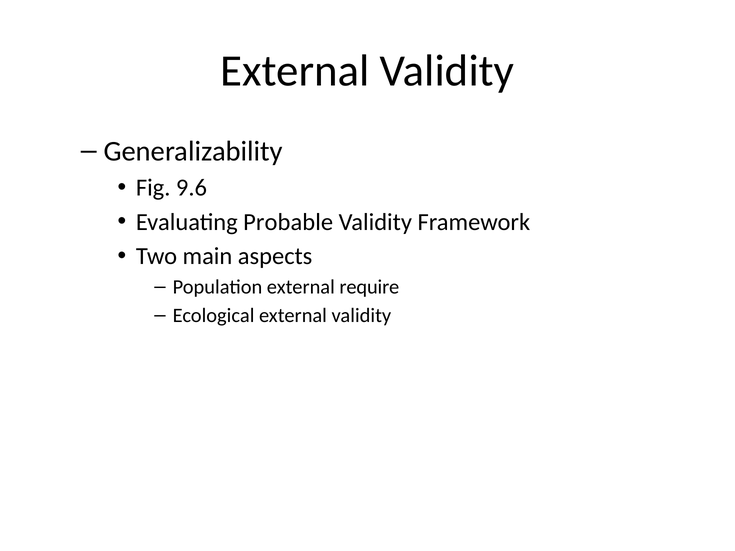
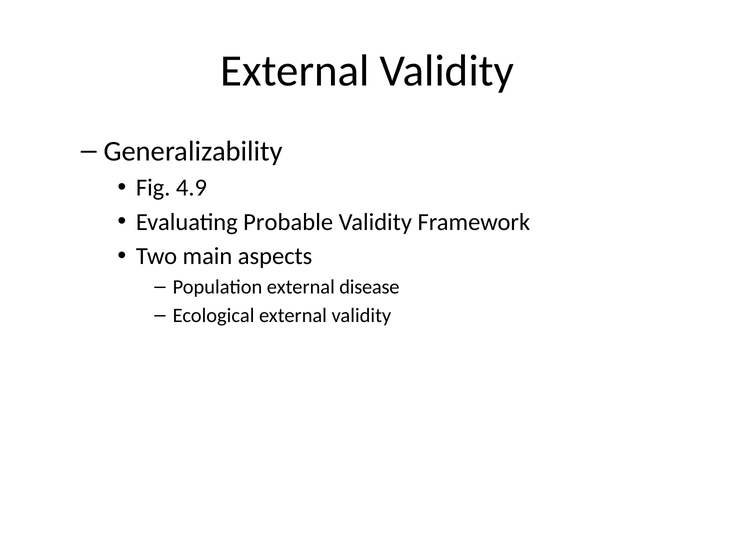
9.6: 9.6 -> 4.9
require: require -> disease
